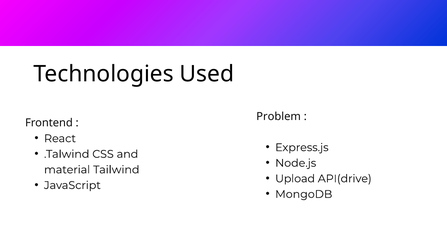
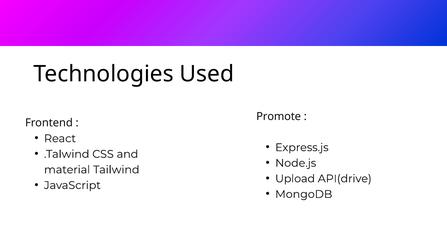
Problem: Problem -> Promote
